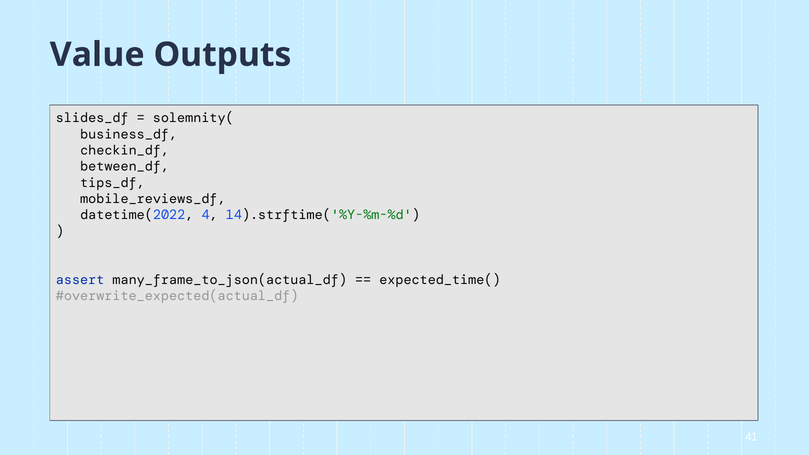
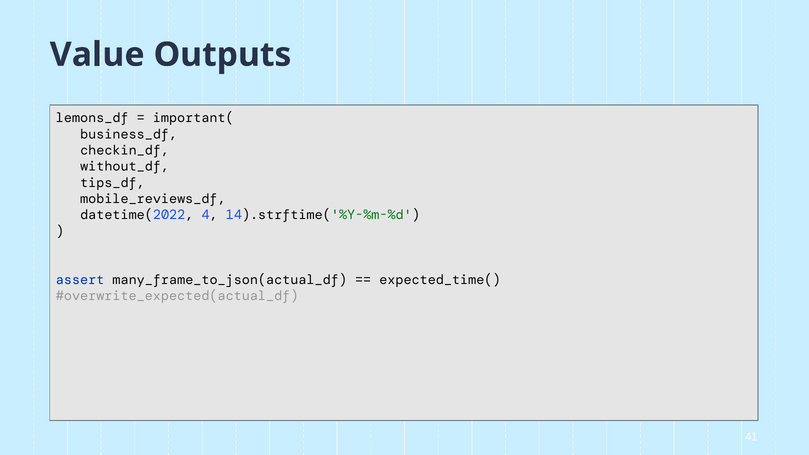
slides_df: slides_df -> lemons_df
solemnity(: solemnity( -> important(
between_df: between_df -> without_df
